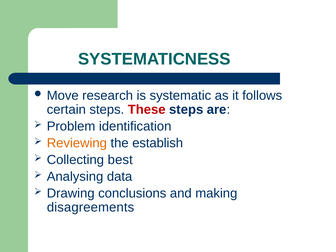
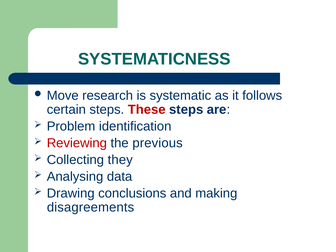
Reviewing colour: orange -> red
establish: establish -> previous
best: best -> they
